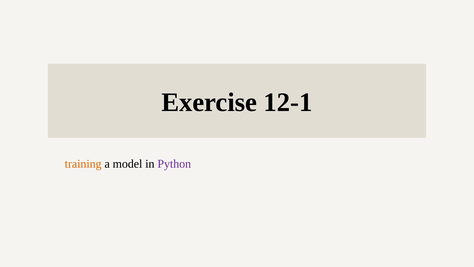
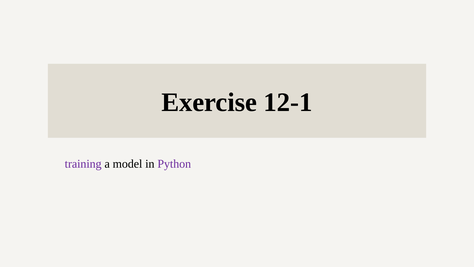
training colour: orange -> purple
